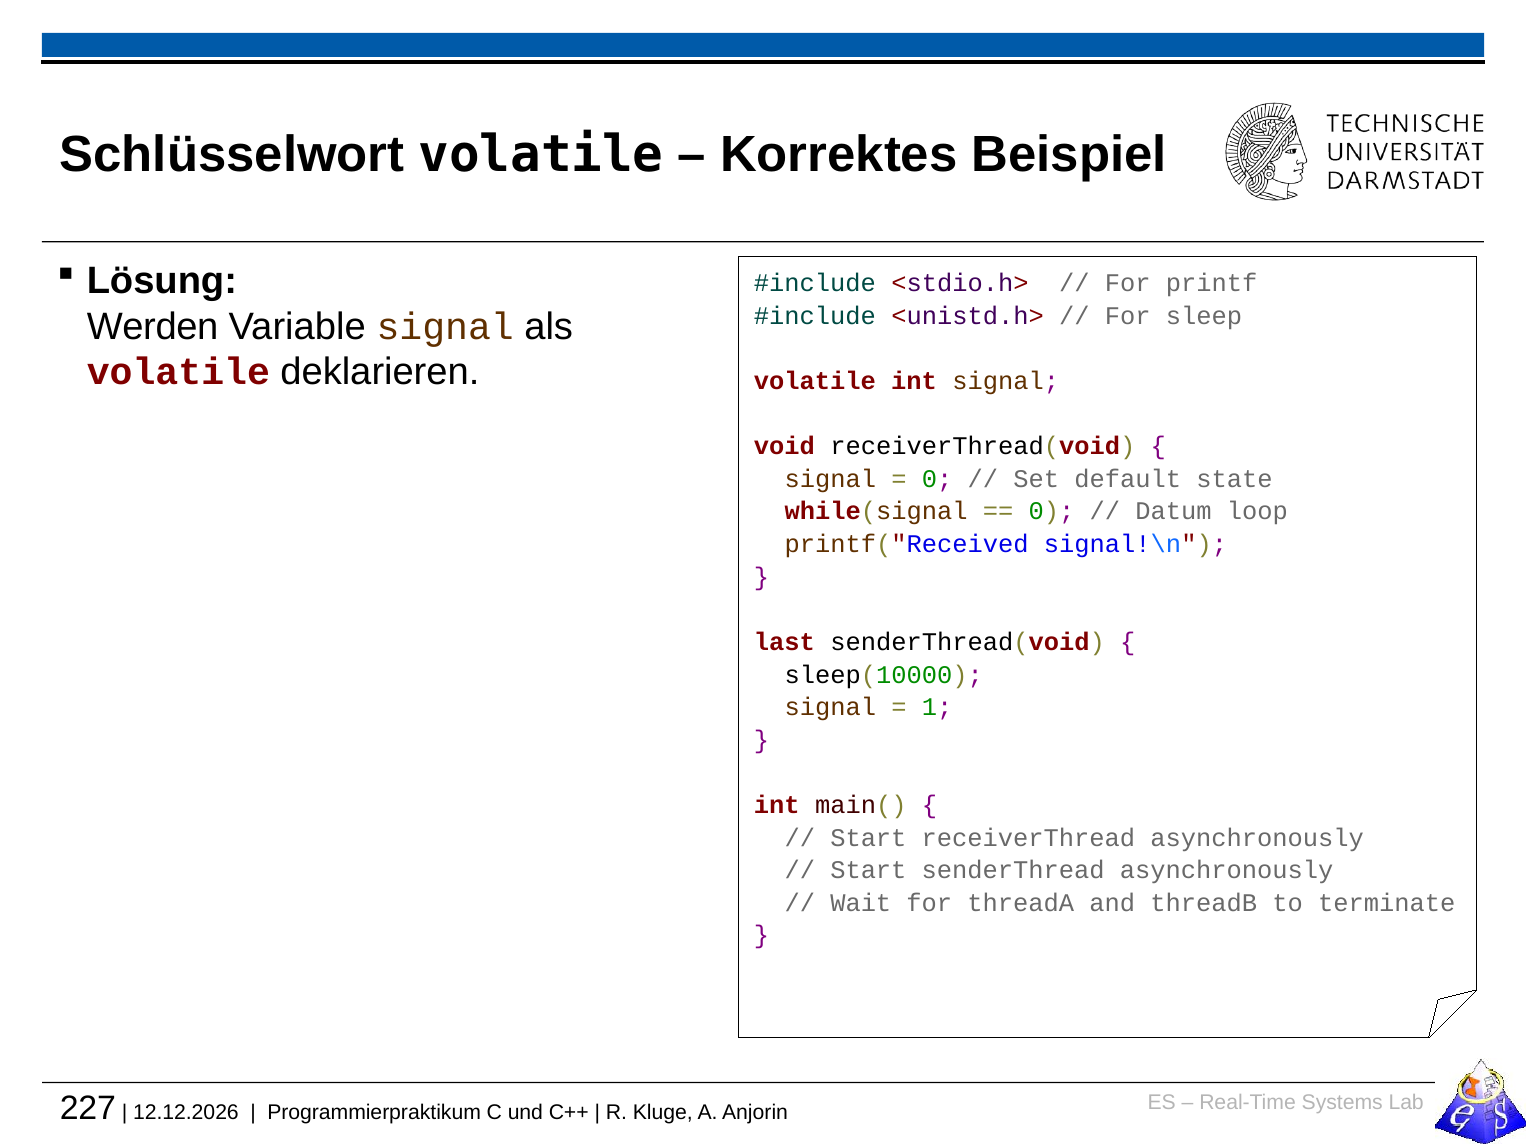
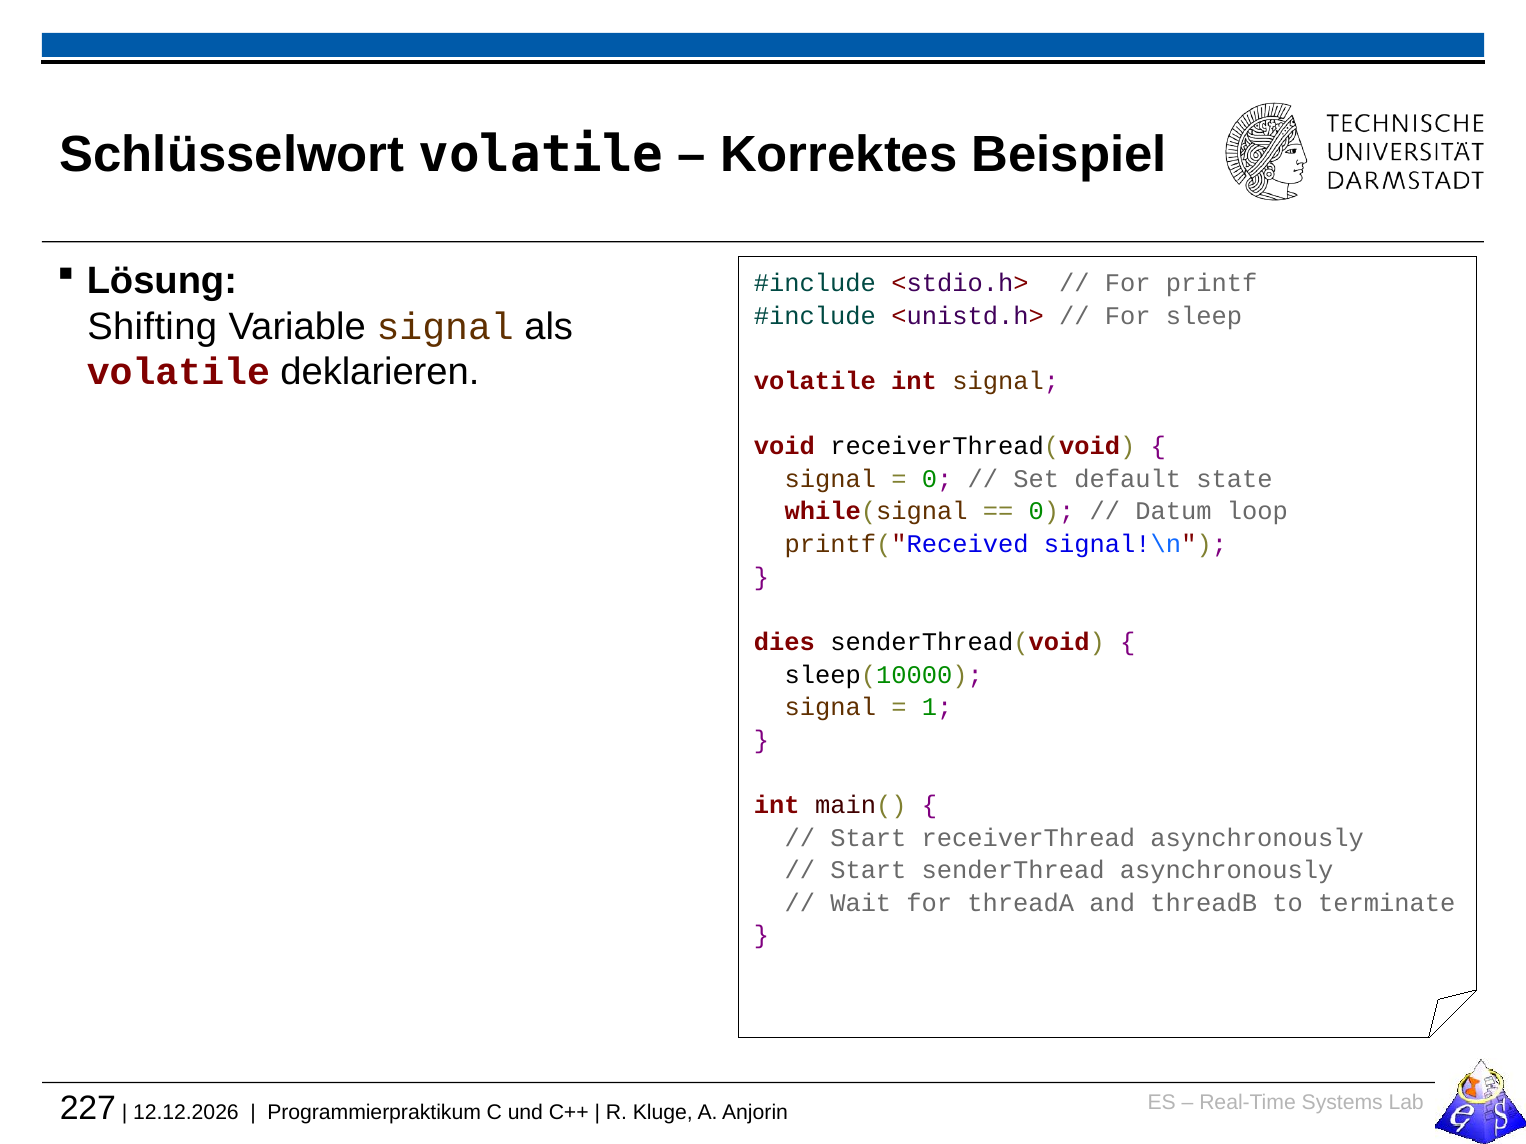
Werden: Werden -> Shifting
last: last -> dies
